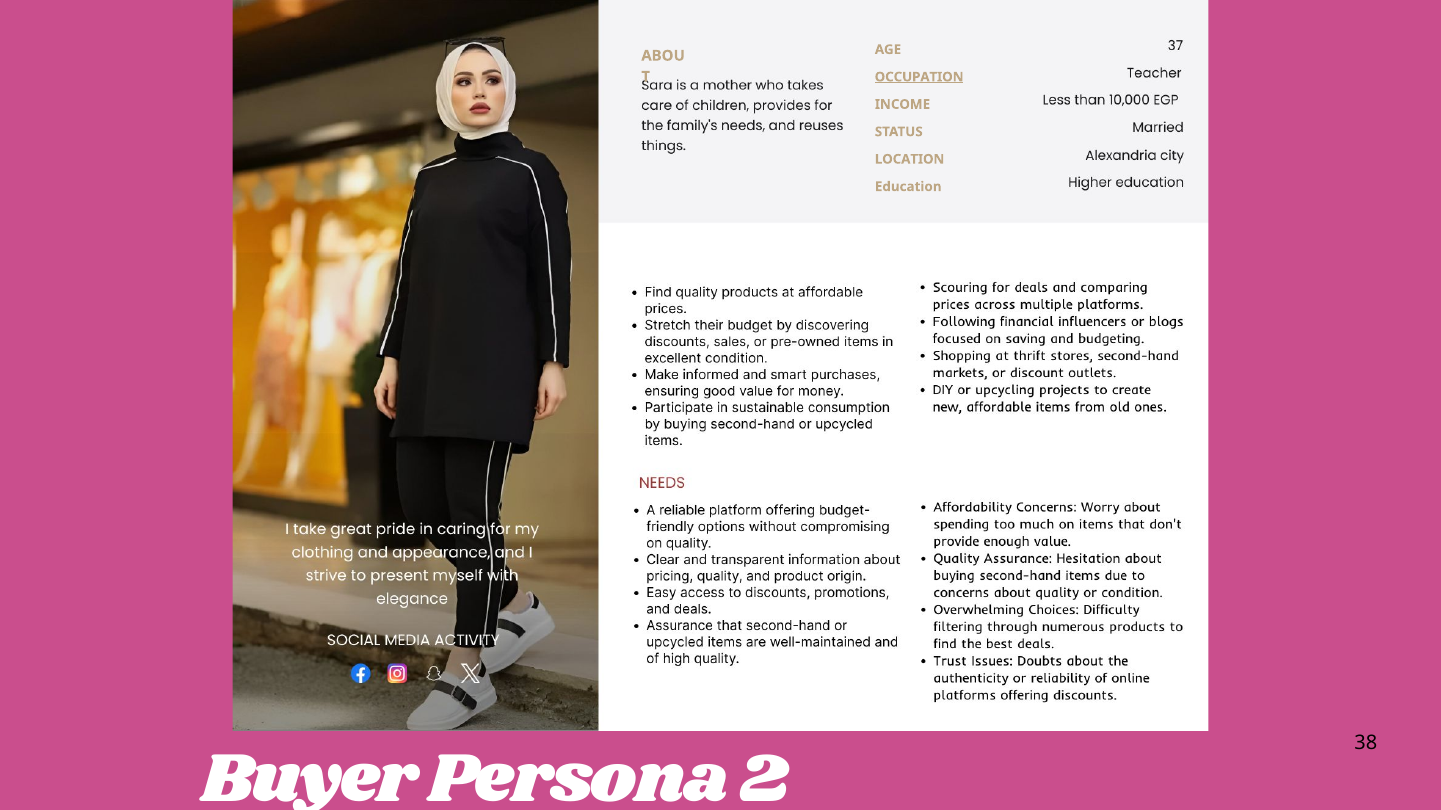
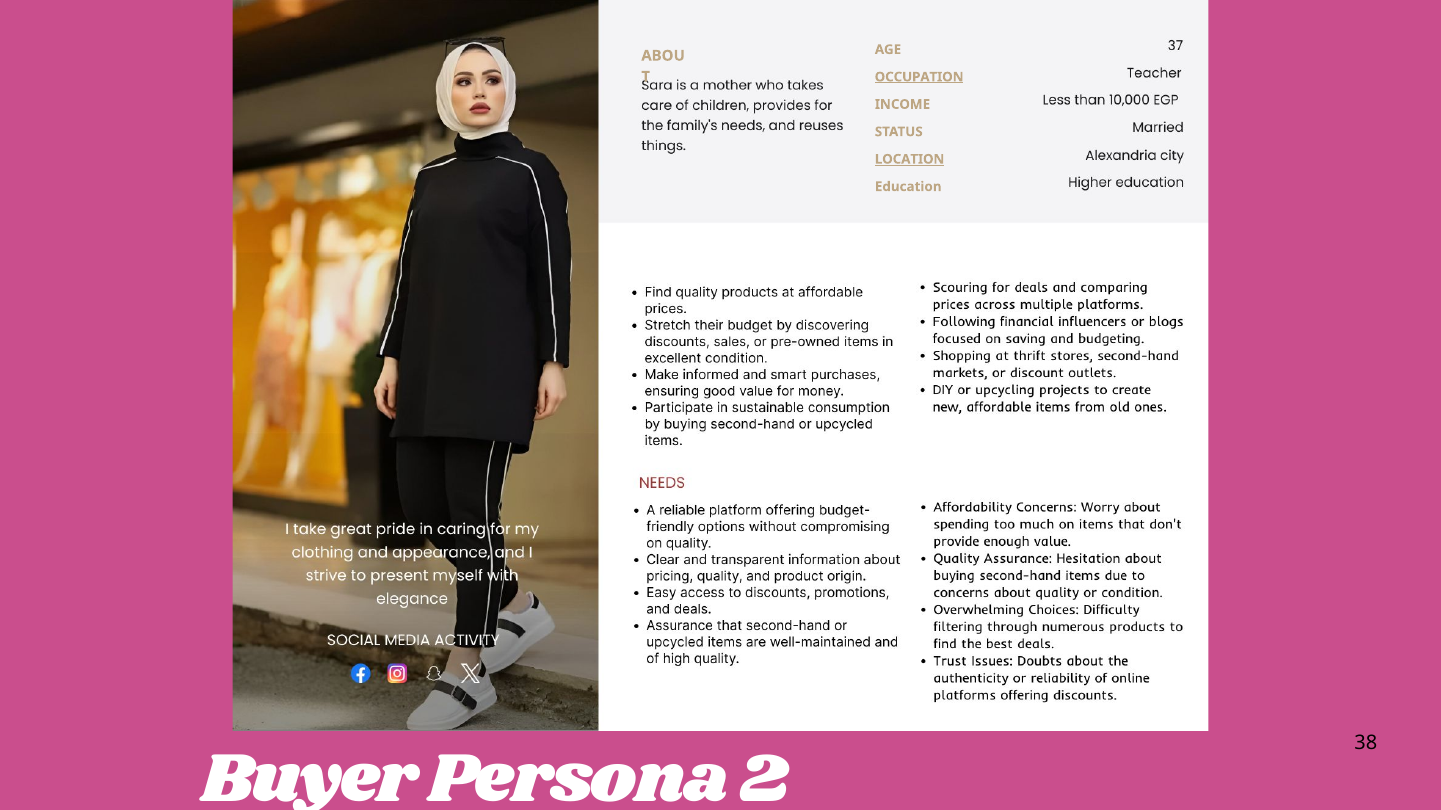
LOCATION underline: none -> present
